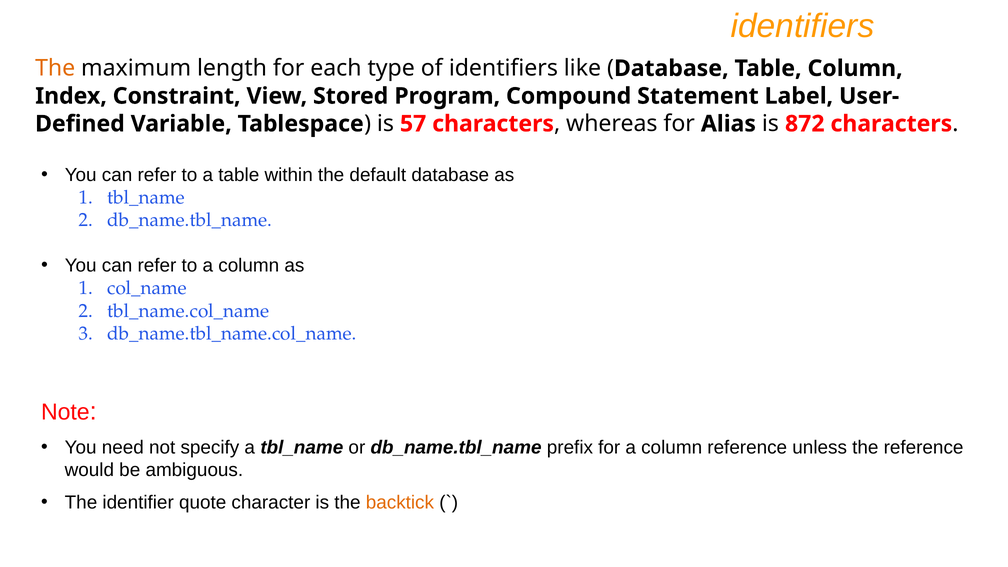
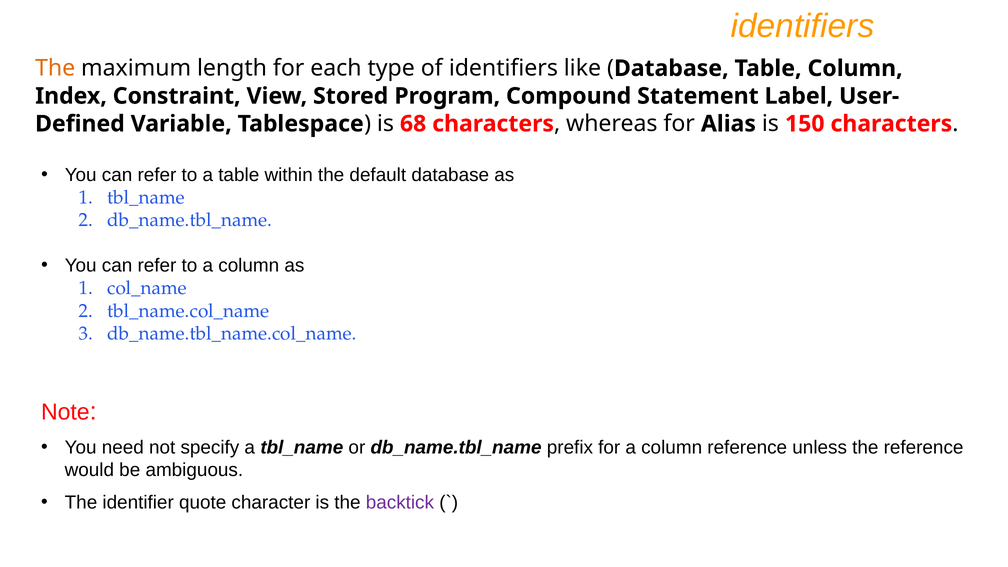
57: 57 -> 68
872: 872 -> 150
backtick colour: orange -> purple
